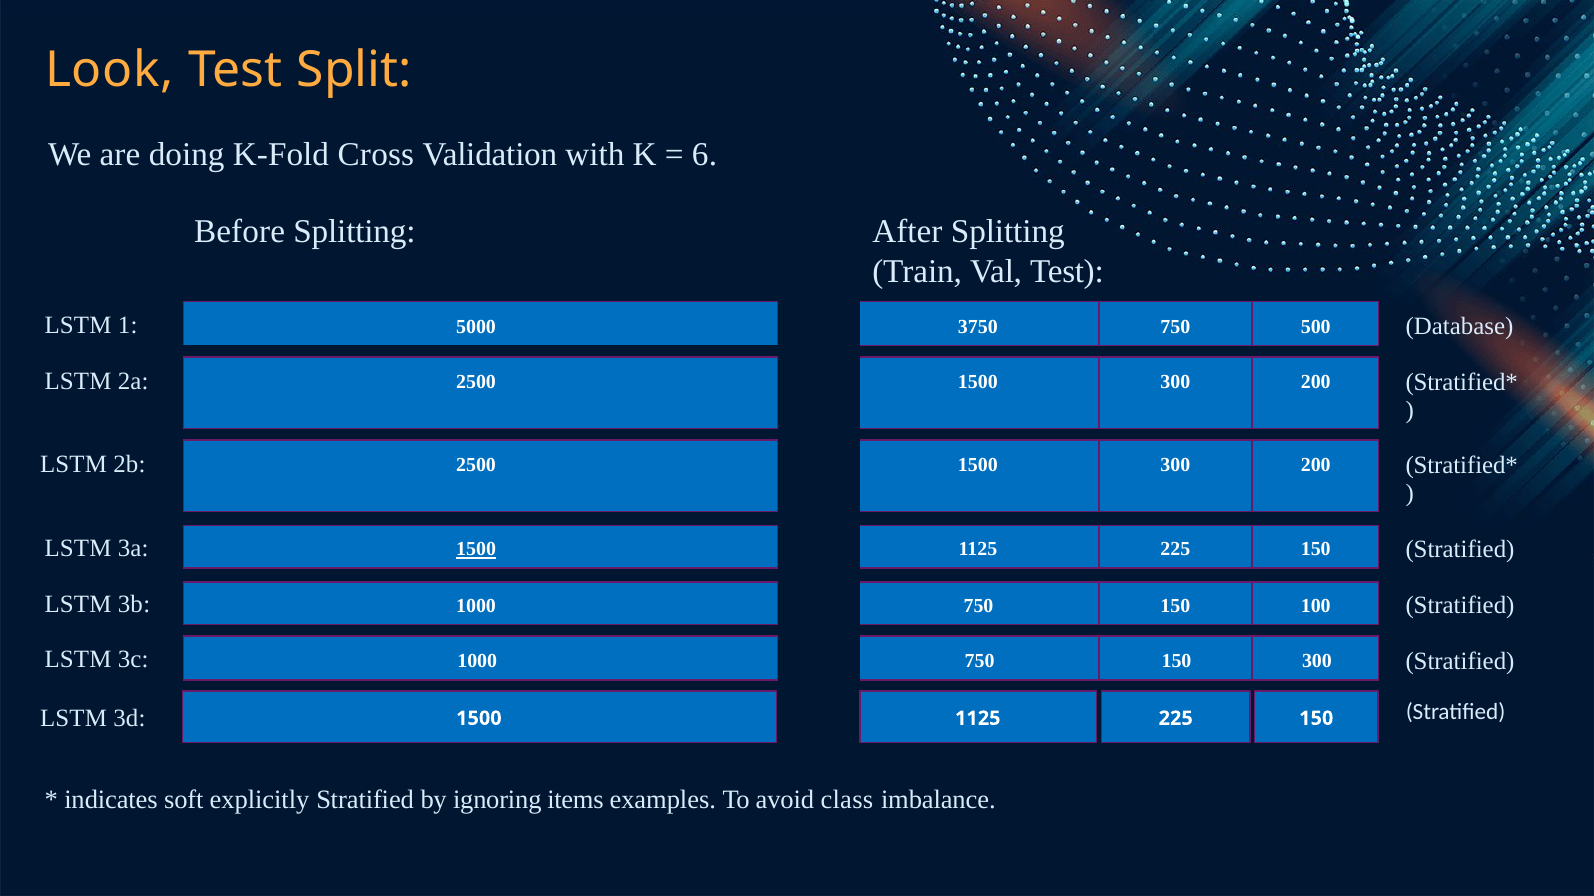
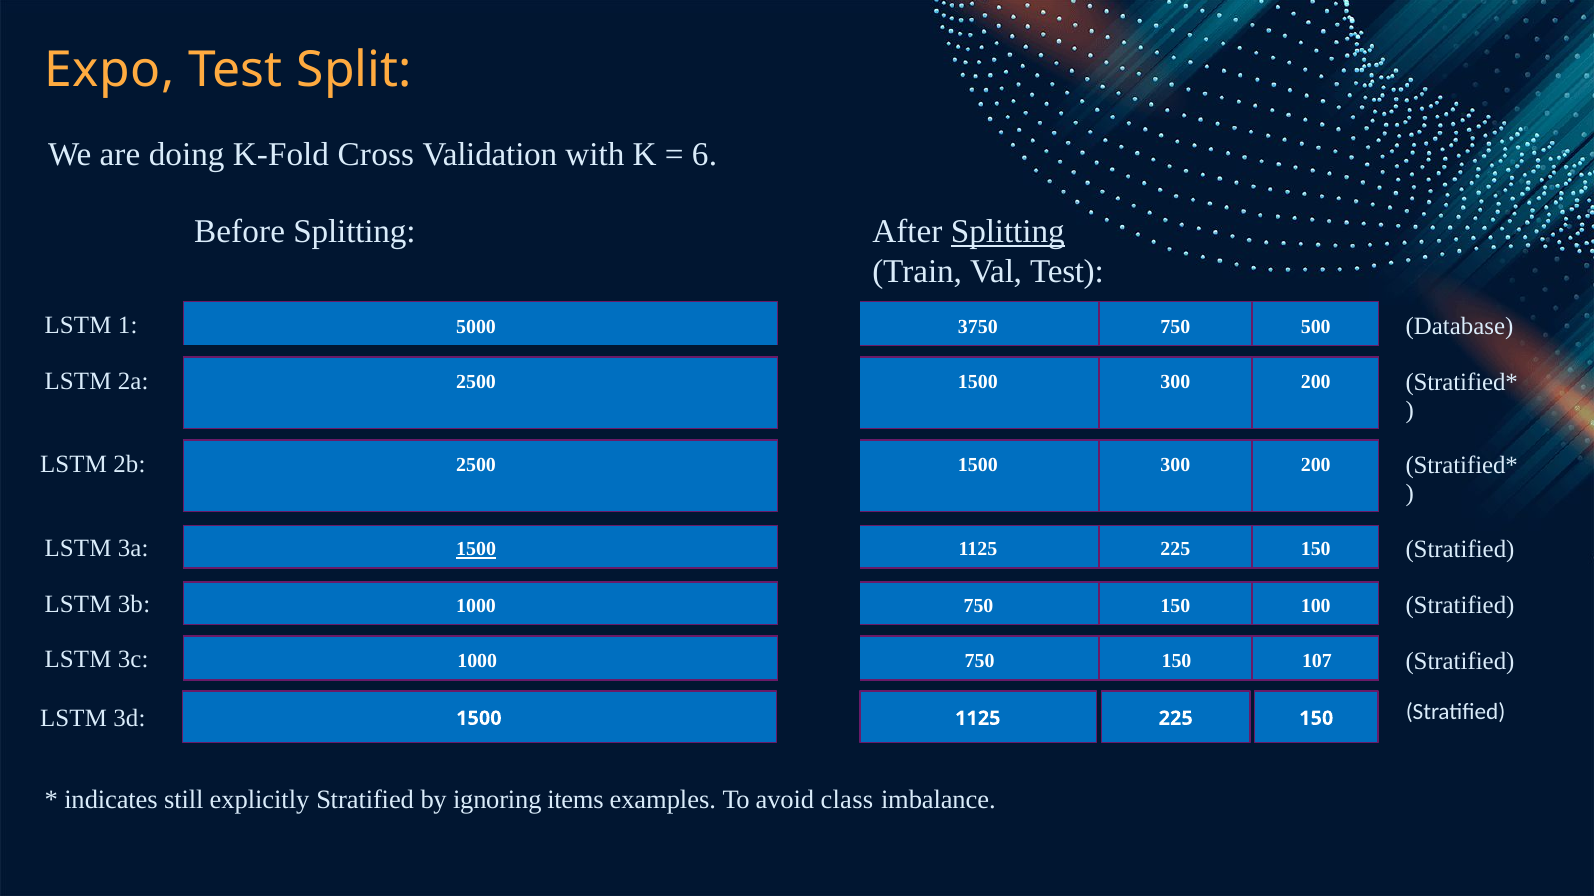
Look: Look -> Expo
Splitting at (1008, 232) underline: none -> present
150 300: 300 -> 107
soft: soft -> still
